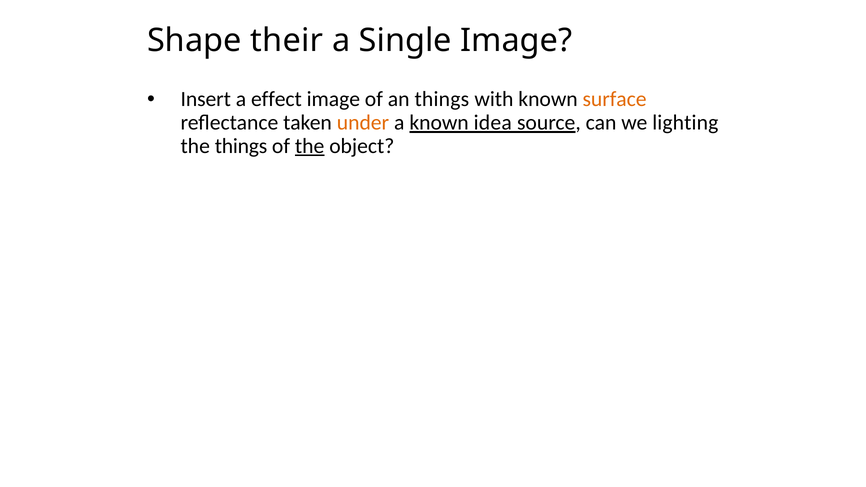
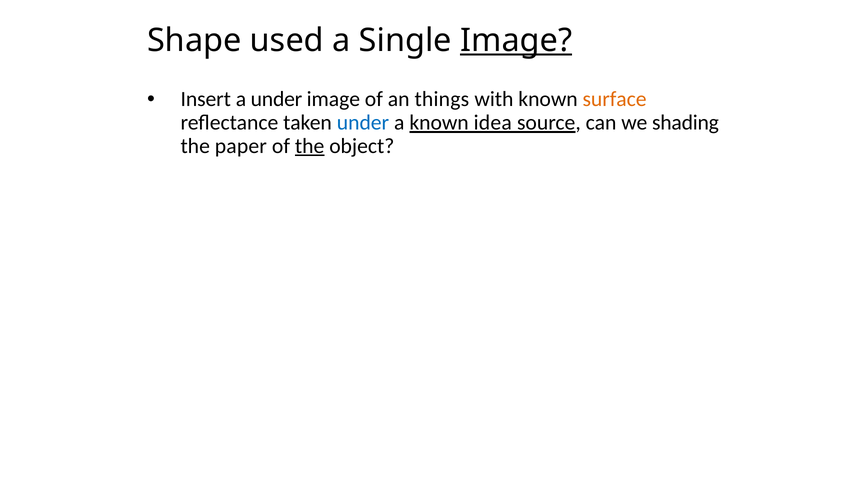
their: their -> used
Image at (516, 40) underline: none -> present
a effect: effect -> under
under at (363, 123) colour: orange -> blue
lighting: lighting -> shading
the things: things -> paper
